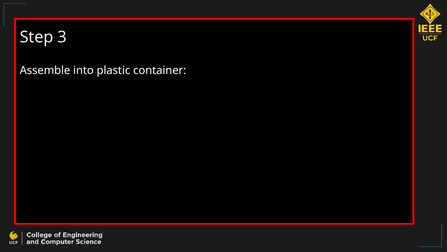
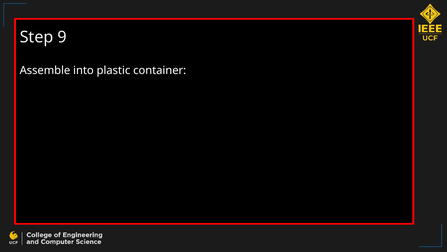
3: 3 -> 9
